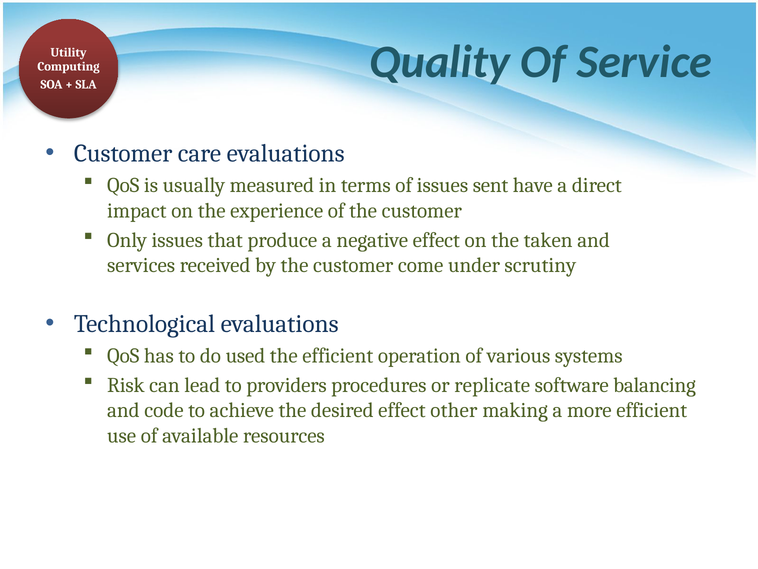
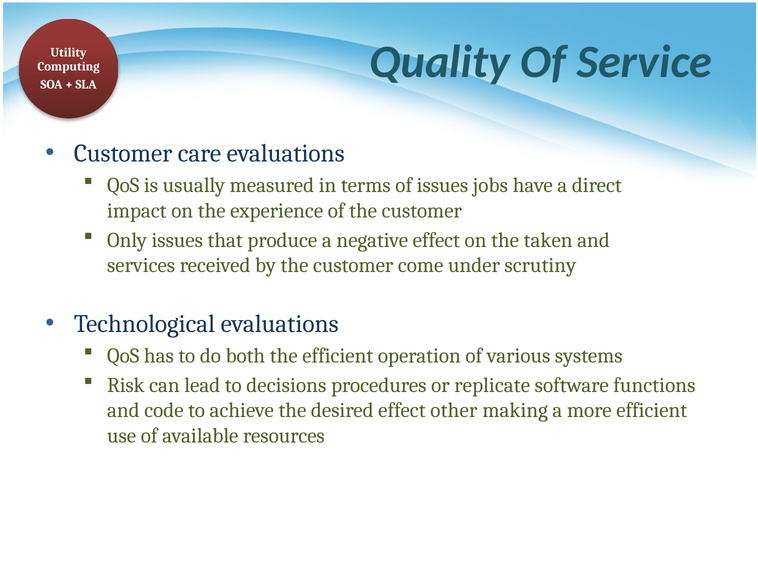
sent: sent -> jobs
used: used -> both
providers: providers -> decisions
balancing: balancing -> functions
